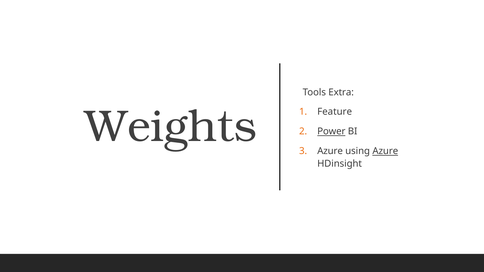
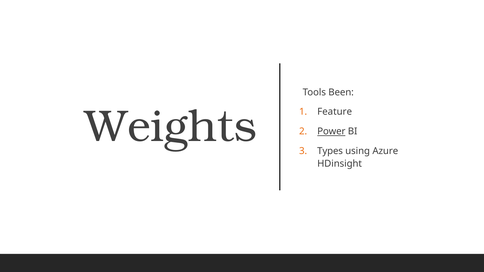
Extra: Extra -> Been
Azure at (330, 151): Azure -> Types
Azure at (385, 151) underline: present -> none
